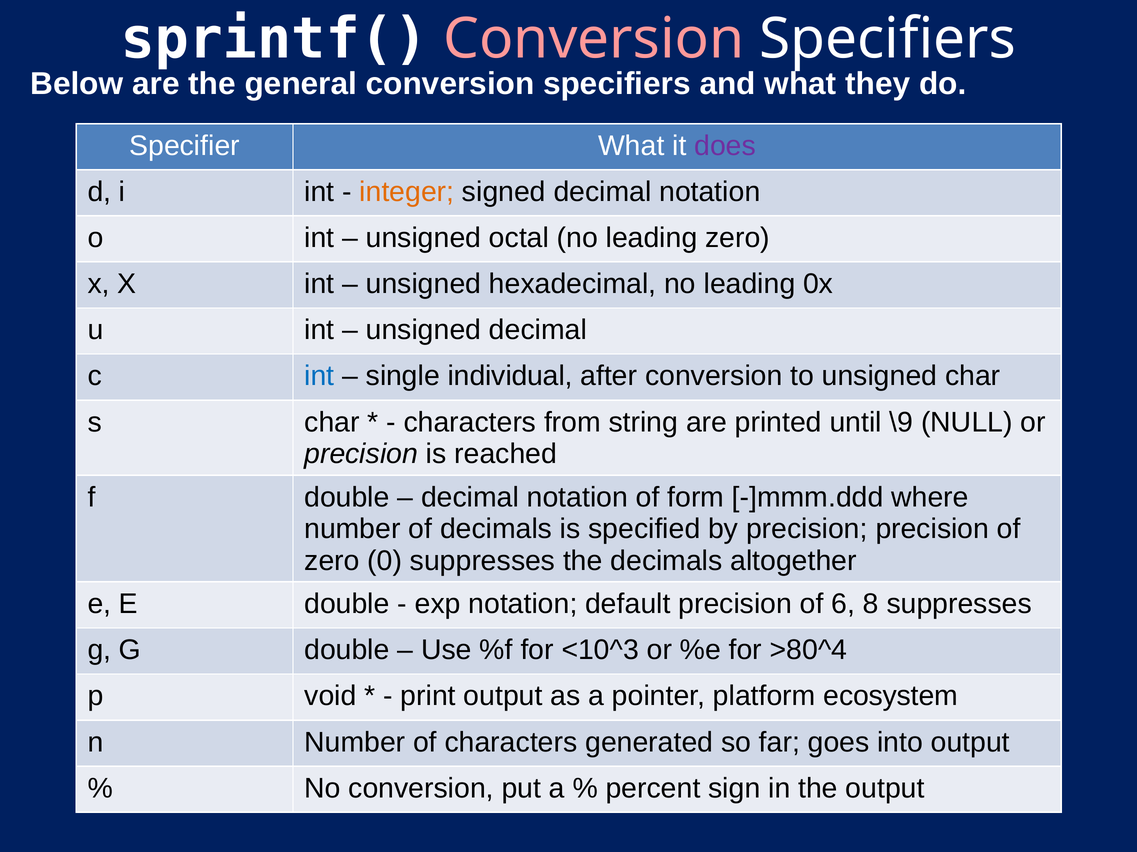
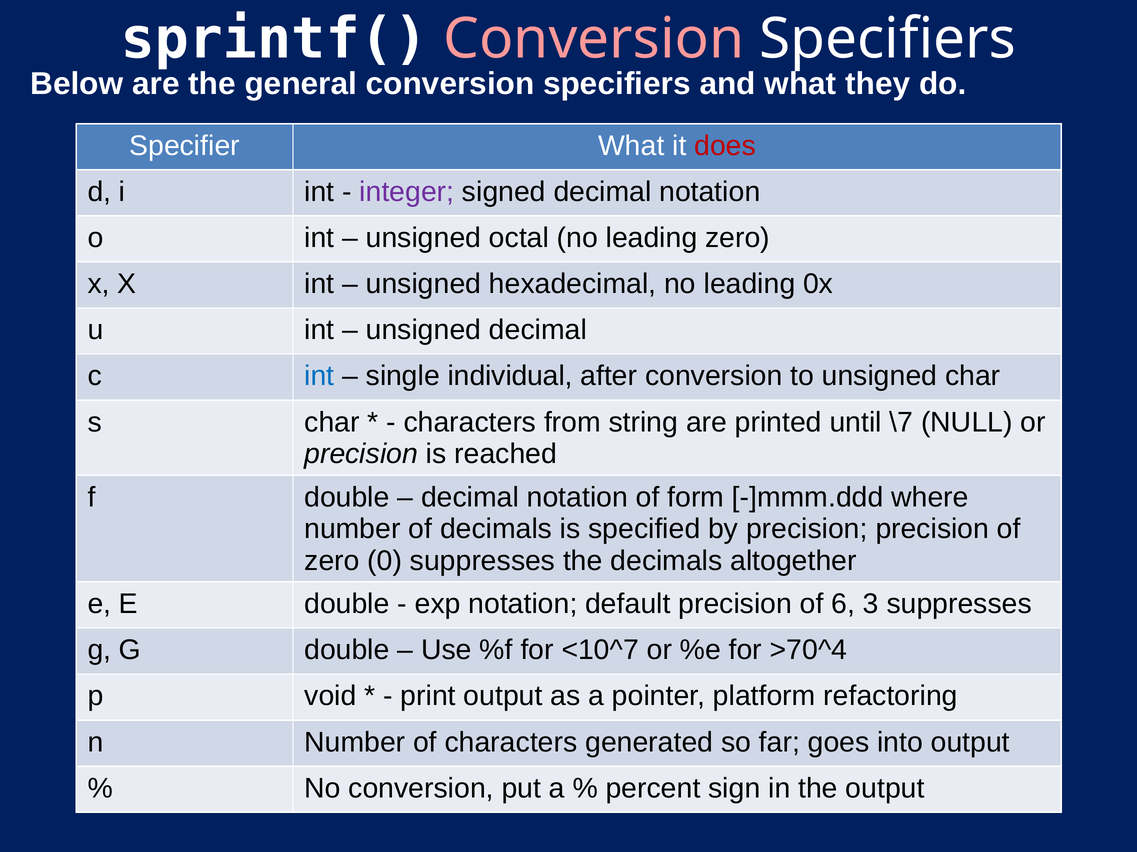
does colour: purple -> red
integer colour: orange -> purple
\9: \9 -> \7
8: 8 -> 3
<10^3: <10^3 -> <10^7
>80^4: >80^4 -> >70^4
ecosystem: ecosystem -> refactoring
